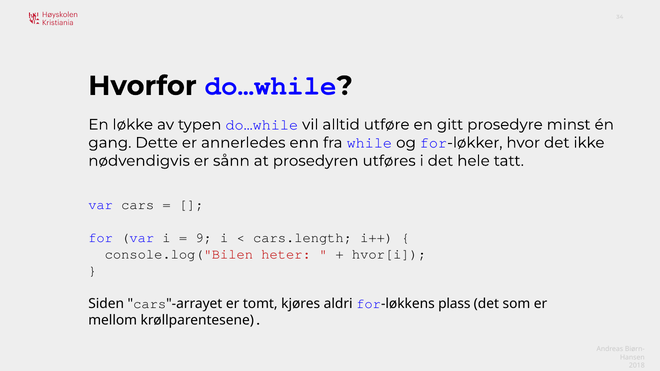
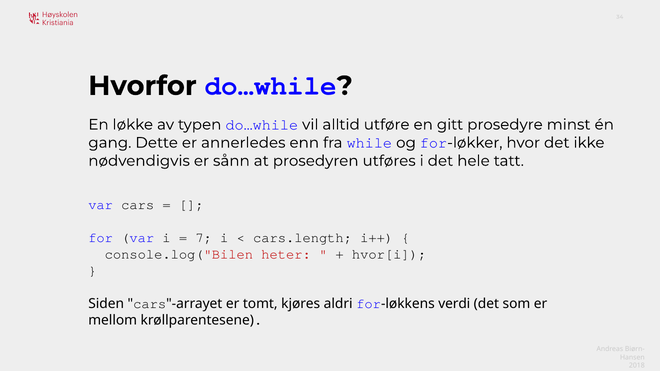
9: 9 -> 7
plass: plass -> verdi
